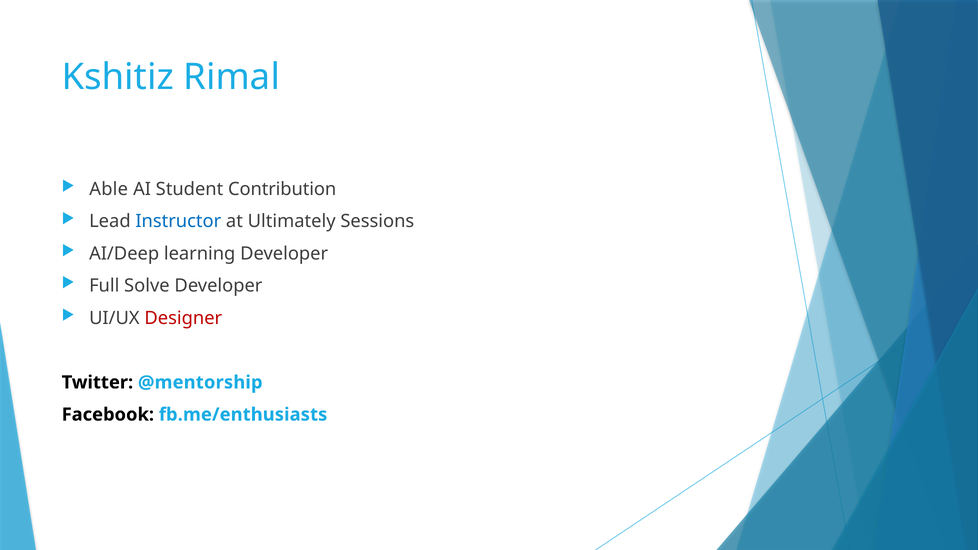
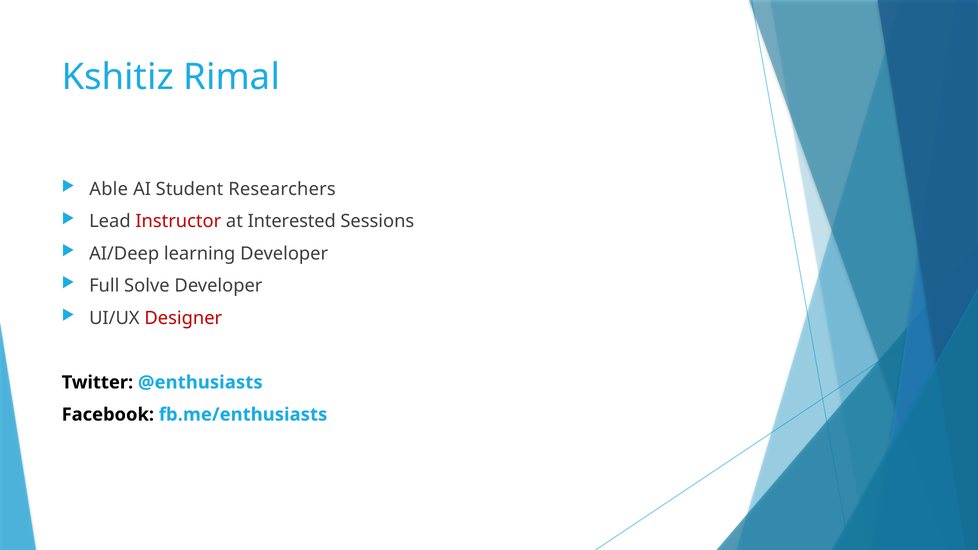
Contribution: Contribution -> Researchers
Instructor colour: blue -> red
Ultimately: Ultimately -> Interested
@mentorship: @mentorship -> @enthusiasts
